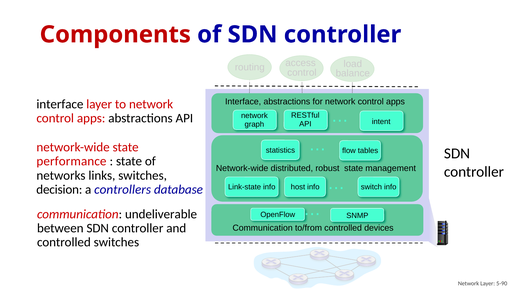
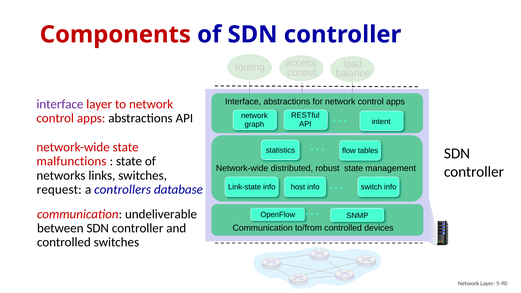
interface at (60, 104) colour: black -> purple
performance: performance -> malfunctions
decision: decision -> request
